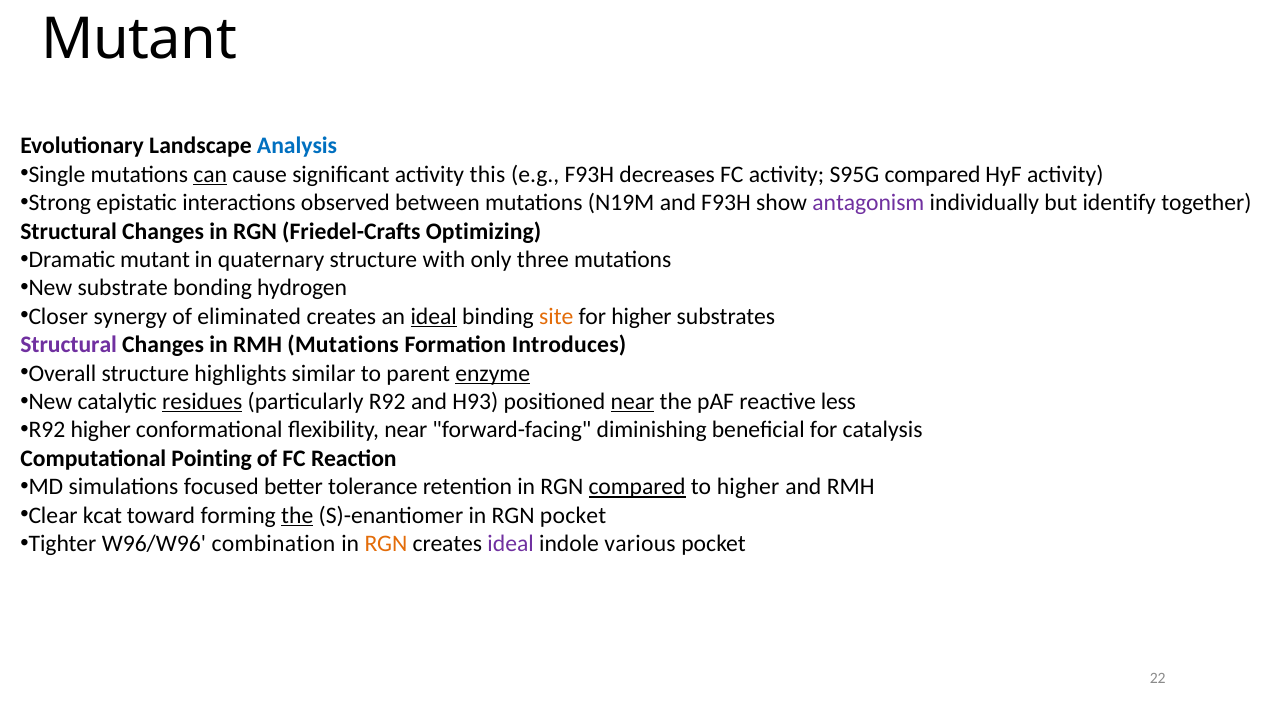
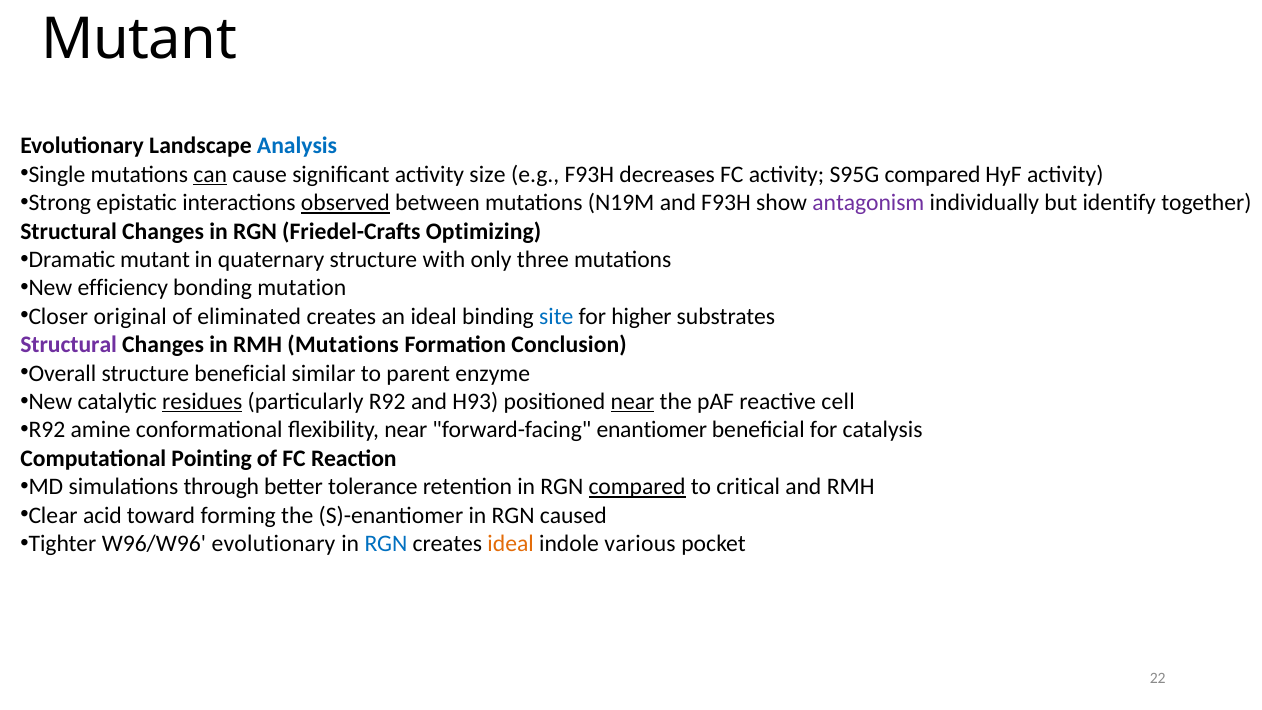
this: this -> size
observed underline: none -> present
substrate: substrate -> efficiency
hydrogen: hydrogen -> mutation
synergy: synergy -> original
ideal at (434, 316) underline: present -> none
site colour: orange -> blue
Introduces: Introduces -> Conclusion
structure highlights: highlights -> beneficial
enzyme underline: present -> none
less: less -> cell
R92 higher: higher -> amine
diminishing: diminishing -> enantiomer
focused: focused -> through
to higher: higher -> critical
kcat: kcat -> acid
the at (297, 515) underline: present -> none
RGN pocket: pocket -> caused
W96/W96 combination: combination -> evolutionary
RGN at (386, 544) colour: orange -> blue
ideal at (511, 544) colour: purple -> orange
